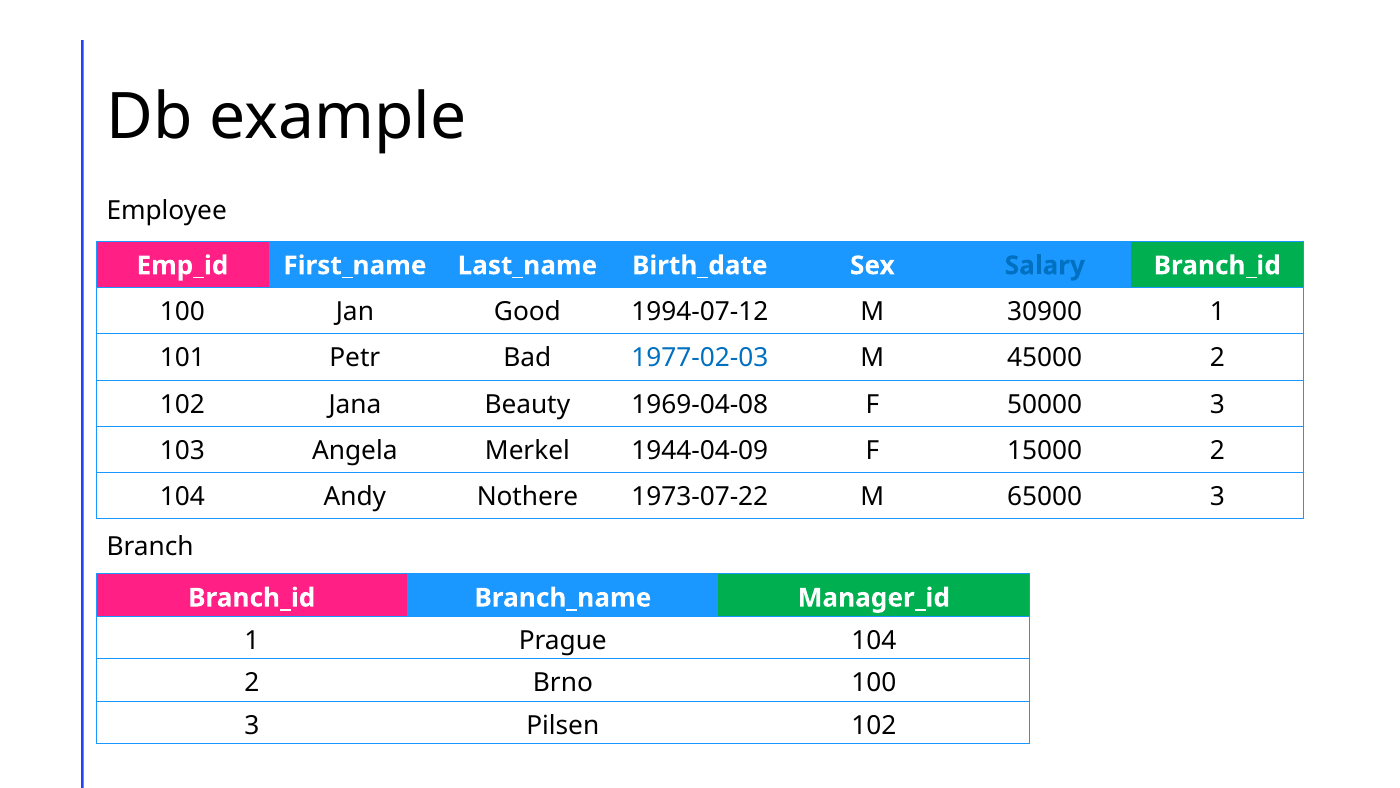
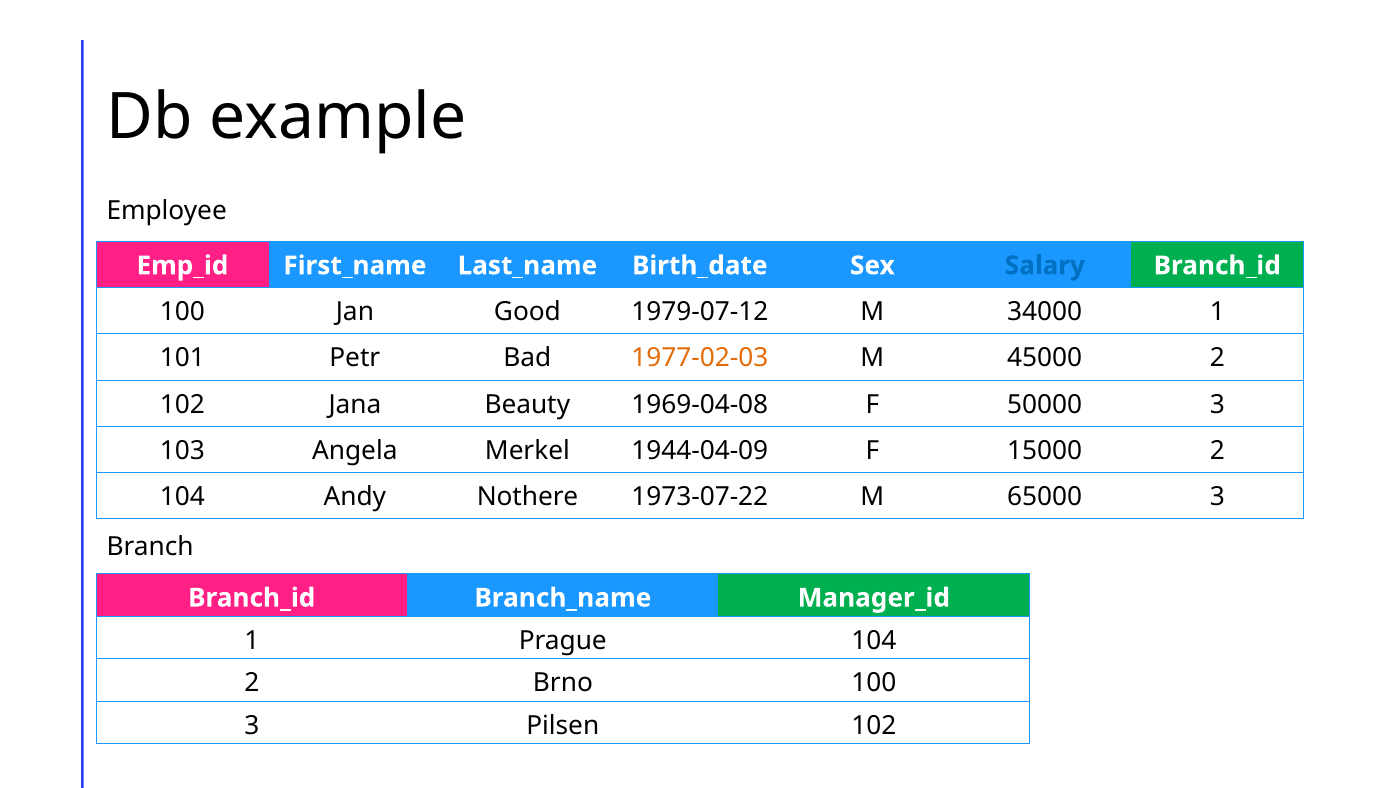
1994-07-12: 1994-07-12 -> 1979-07-12
30900: 30900 -> 34000
1977-02-03 colour: blue -> orange
